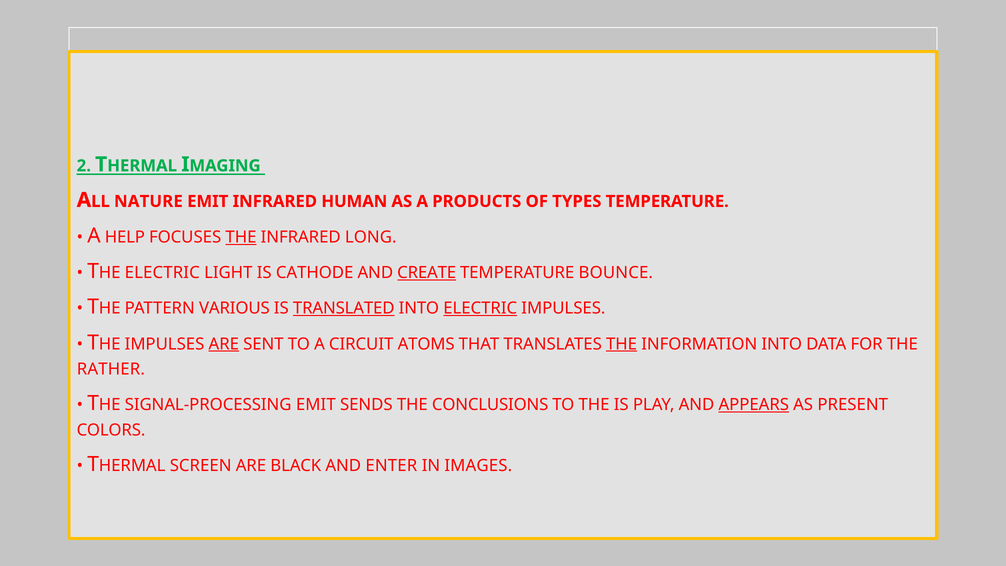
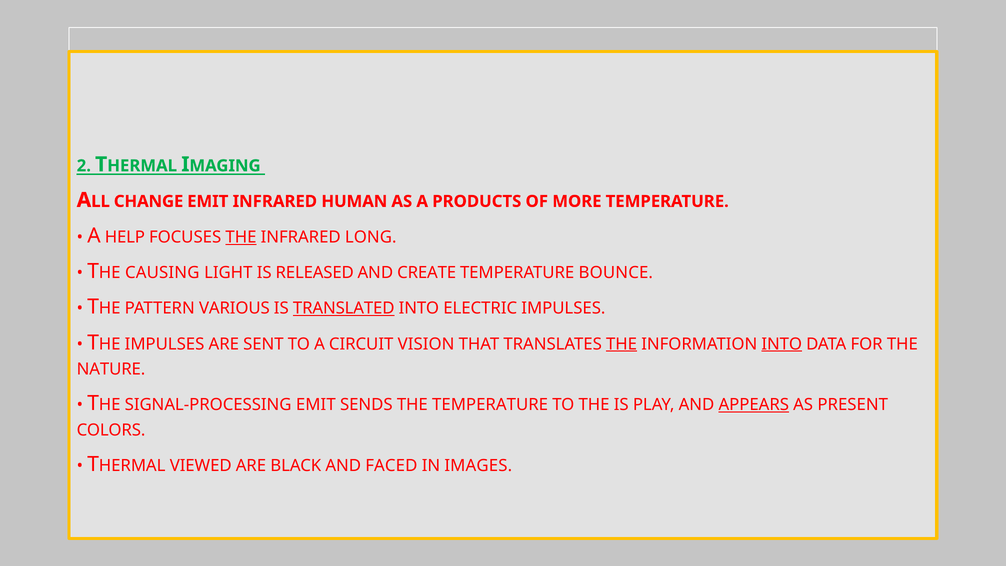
NATURE: NATURE -> CHANGE
TYPES: TYPES -> MORE
ELECTRIC at (162, 273): ELECTRIC -> CAUSING
CATHODE: CATHODE -> RELEASED
CREATE underline: present -> none
ELECTRIC at (480, 308) underline: present -> none
ARE at (224, 344) underline: present -> none
ATOMS: ATOMS -> VISION
INTO at (782, 344) underline: none -> present
RATHER: RATHER -> NATURE
THE CONCLUSIONS: CONCLUSIONS -> TEMPERATURE
SCREEN: SCREEN -> VIEWED
ENTER: ENTER -> FACED
